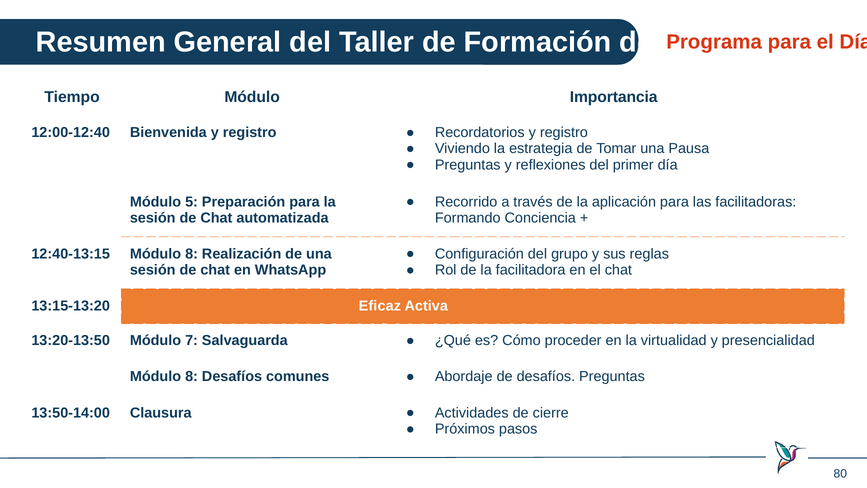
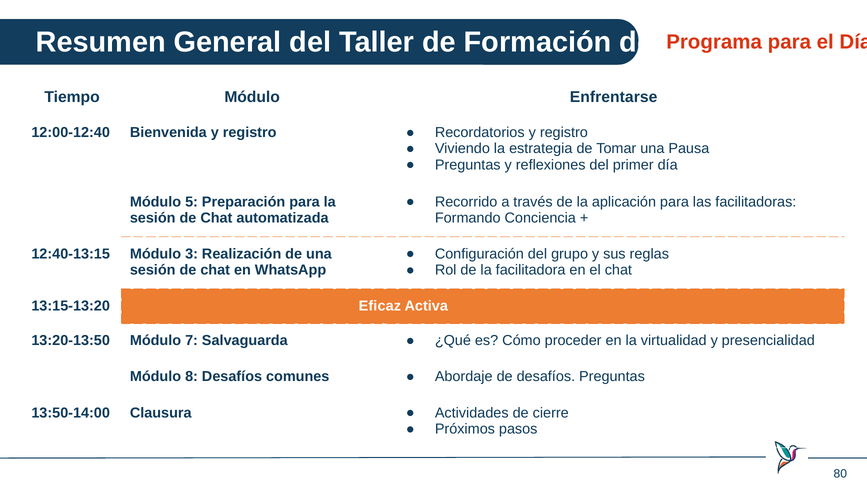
Importancia: Importancia -> Enfrentarse
12:40-13:15 Módulo 8: 8 -> 3
